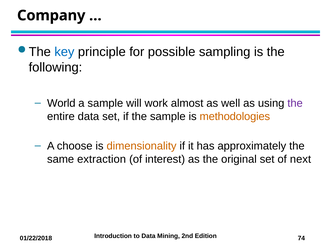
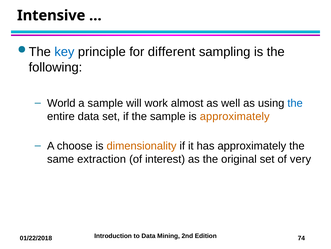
Company: Company -> Intensive
possible: possible -> different
the at (295, 103) colour: purple -> blue
is methodologies: methodologies -> approximately
next: next -> very
